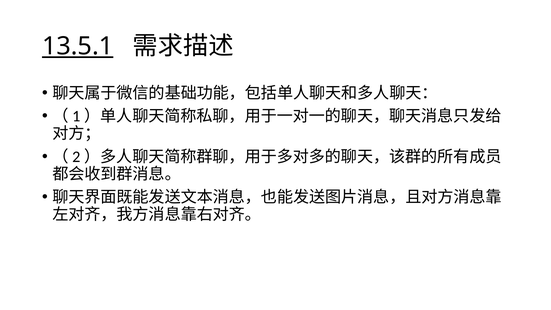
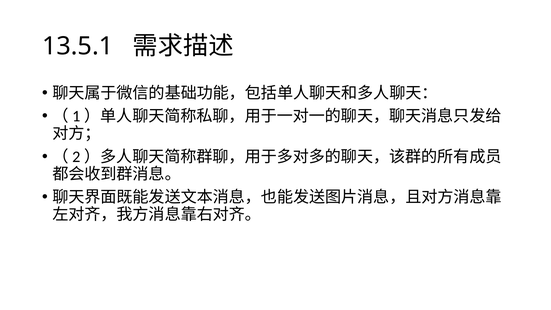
13.5.1 underline: present -> none
